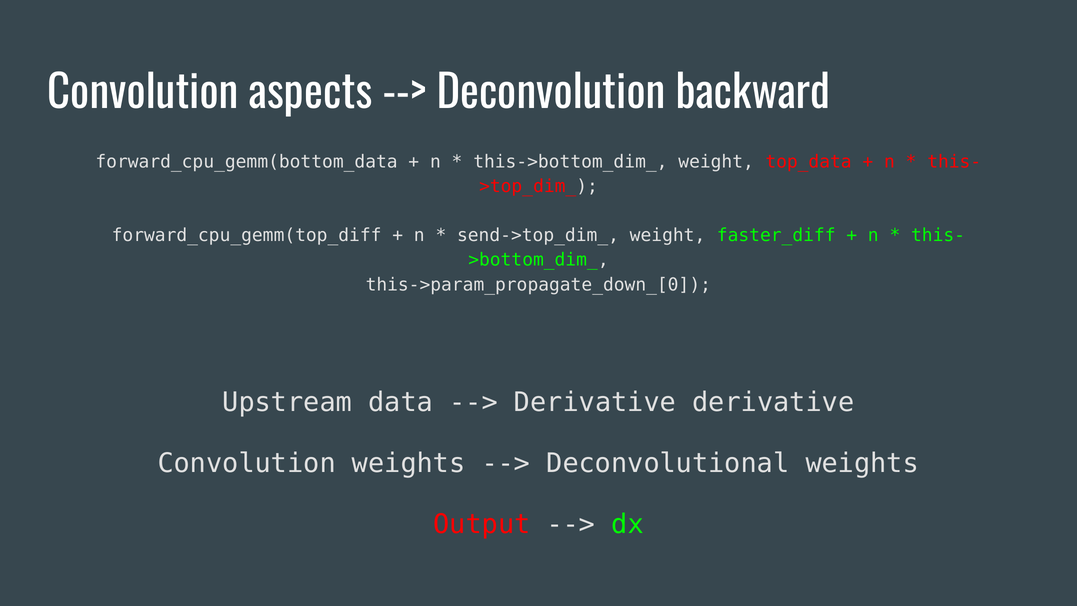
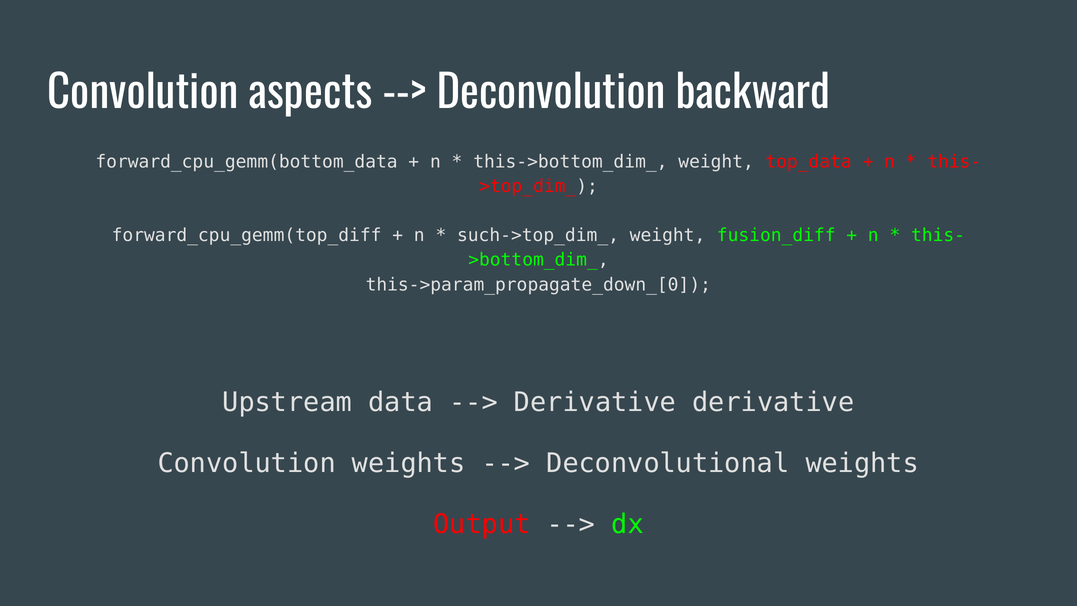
send->top_dim_: send->top_dim_ -> such->top_dim_
faster_diff: faster_diff -> fusion_diff
